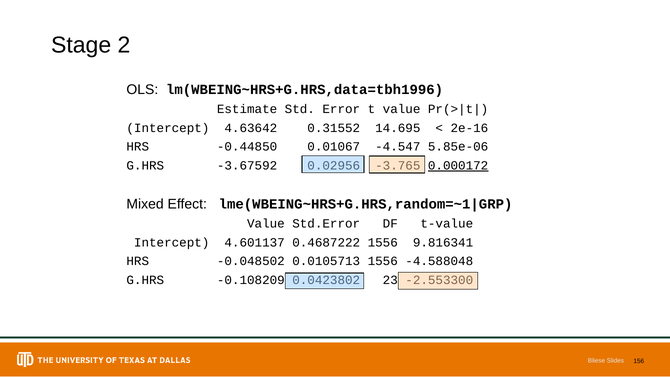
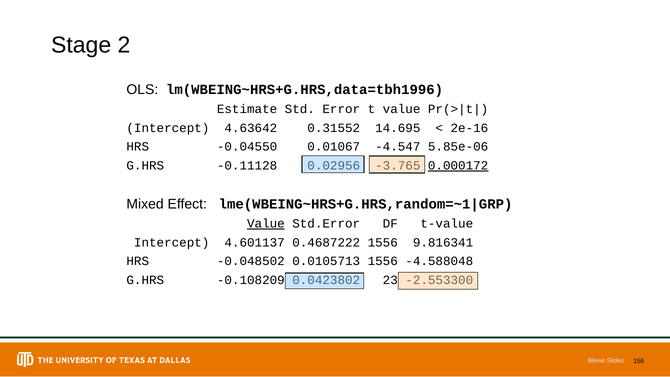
-0.44850: -0.44850 -> -0.04550
-3.67592: -3.67592 -> -0.11128
Value at (266, 223) underline: none -> present
